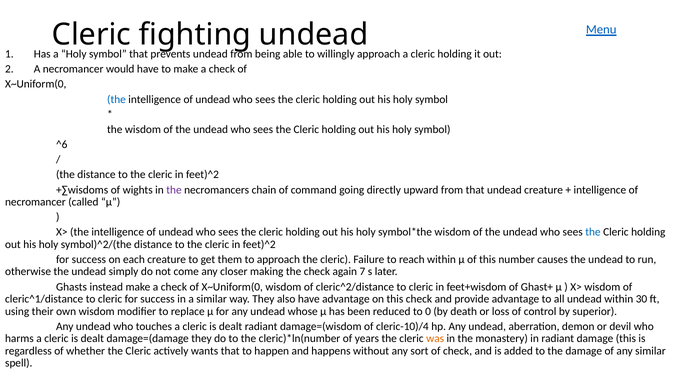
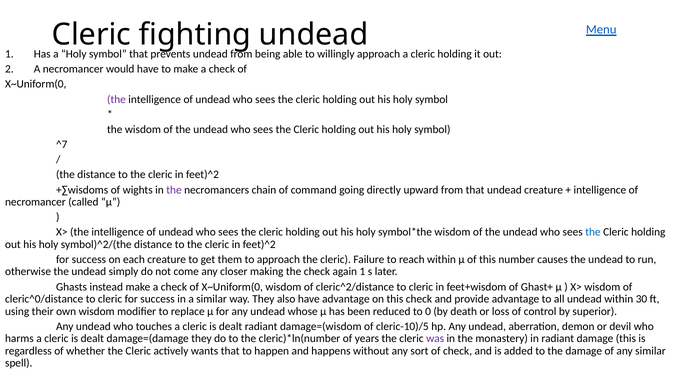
the at (116, 99) colour: blue -> purple
^6: ^6 -> ^7
again 7: 7 -> 1
cleric^1/distance: cleric^1/distance -> cleric^0/distance
cleric-10)/4: cleric-10)/4 -> cleric-10)/5
was colour: orange -> purple
